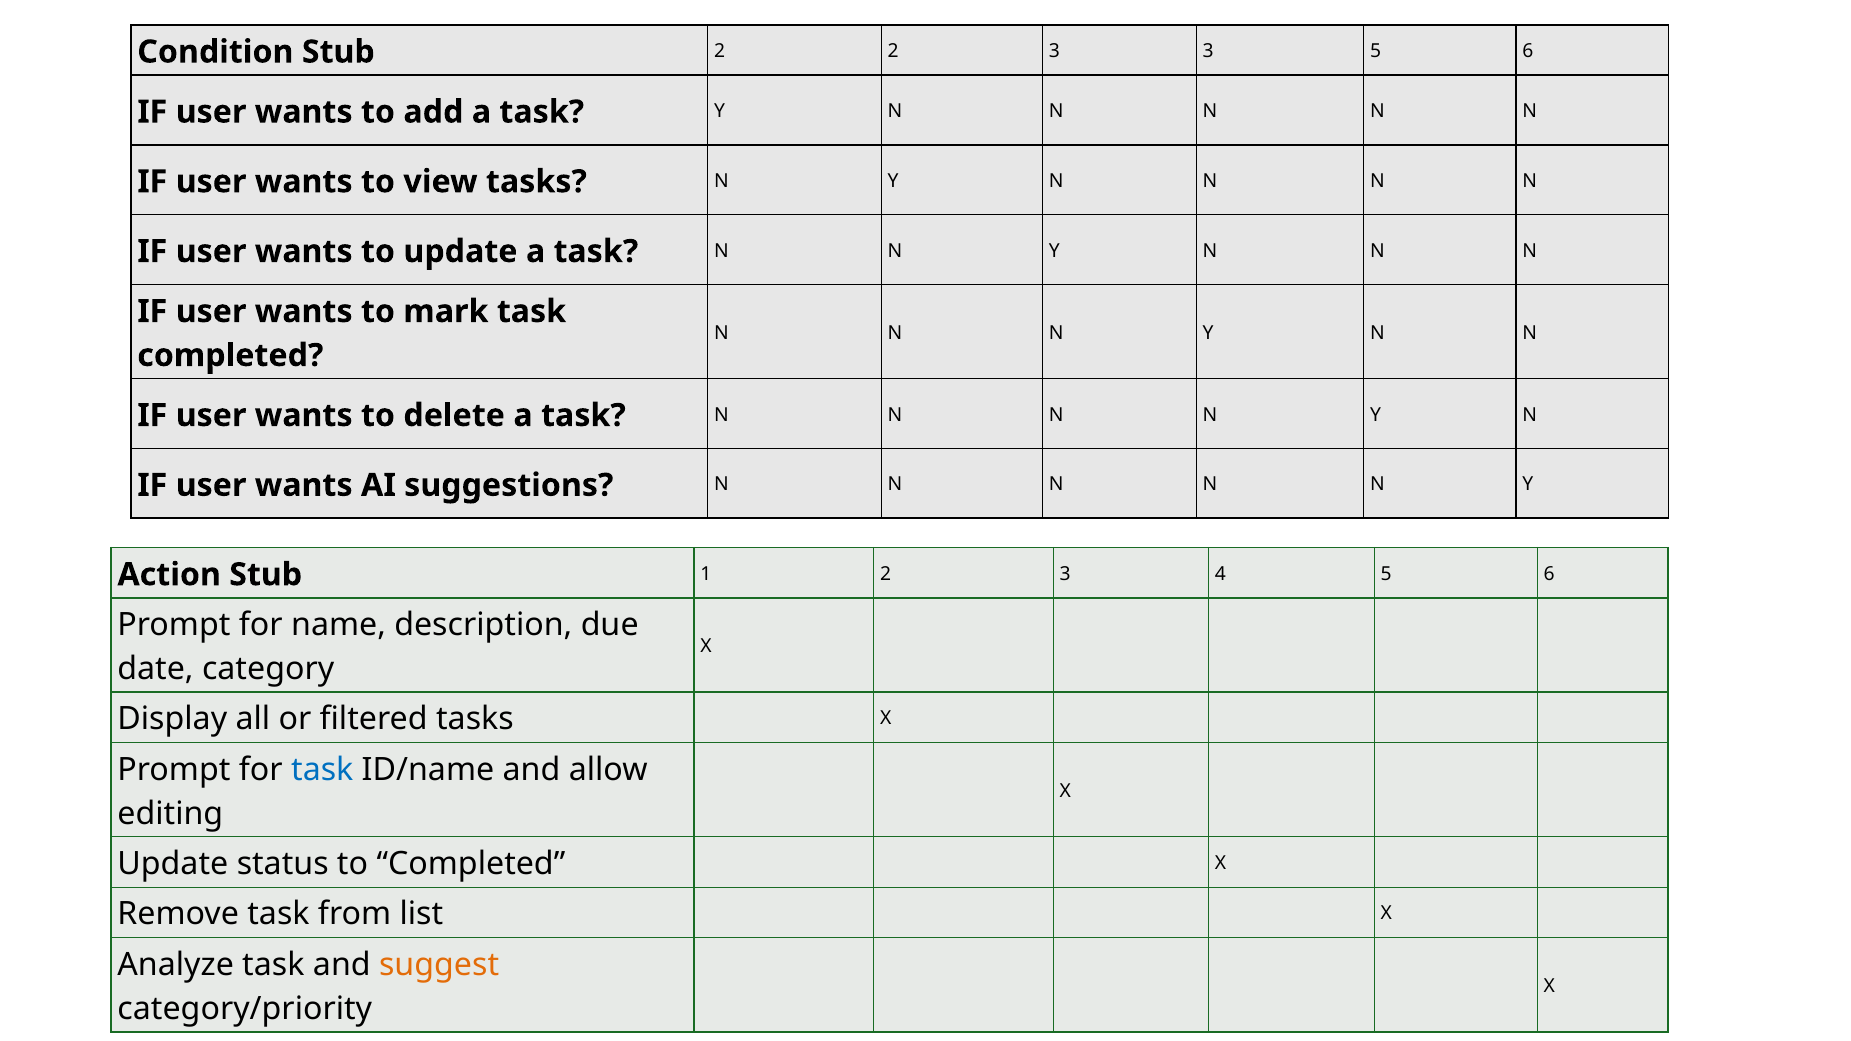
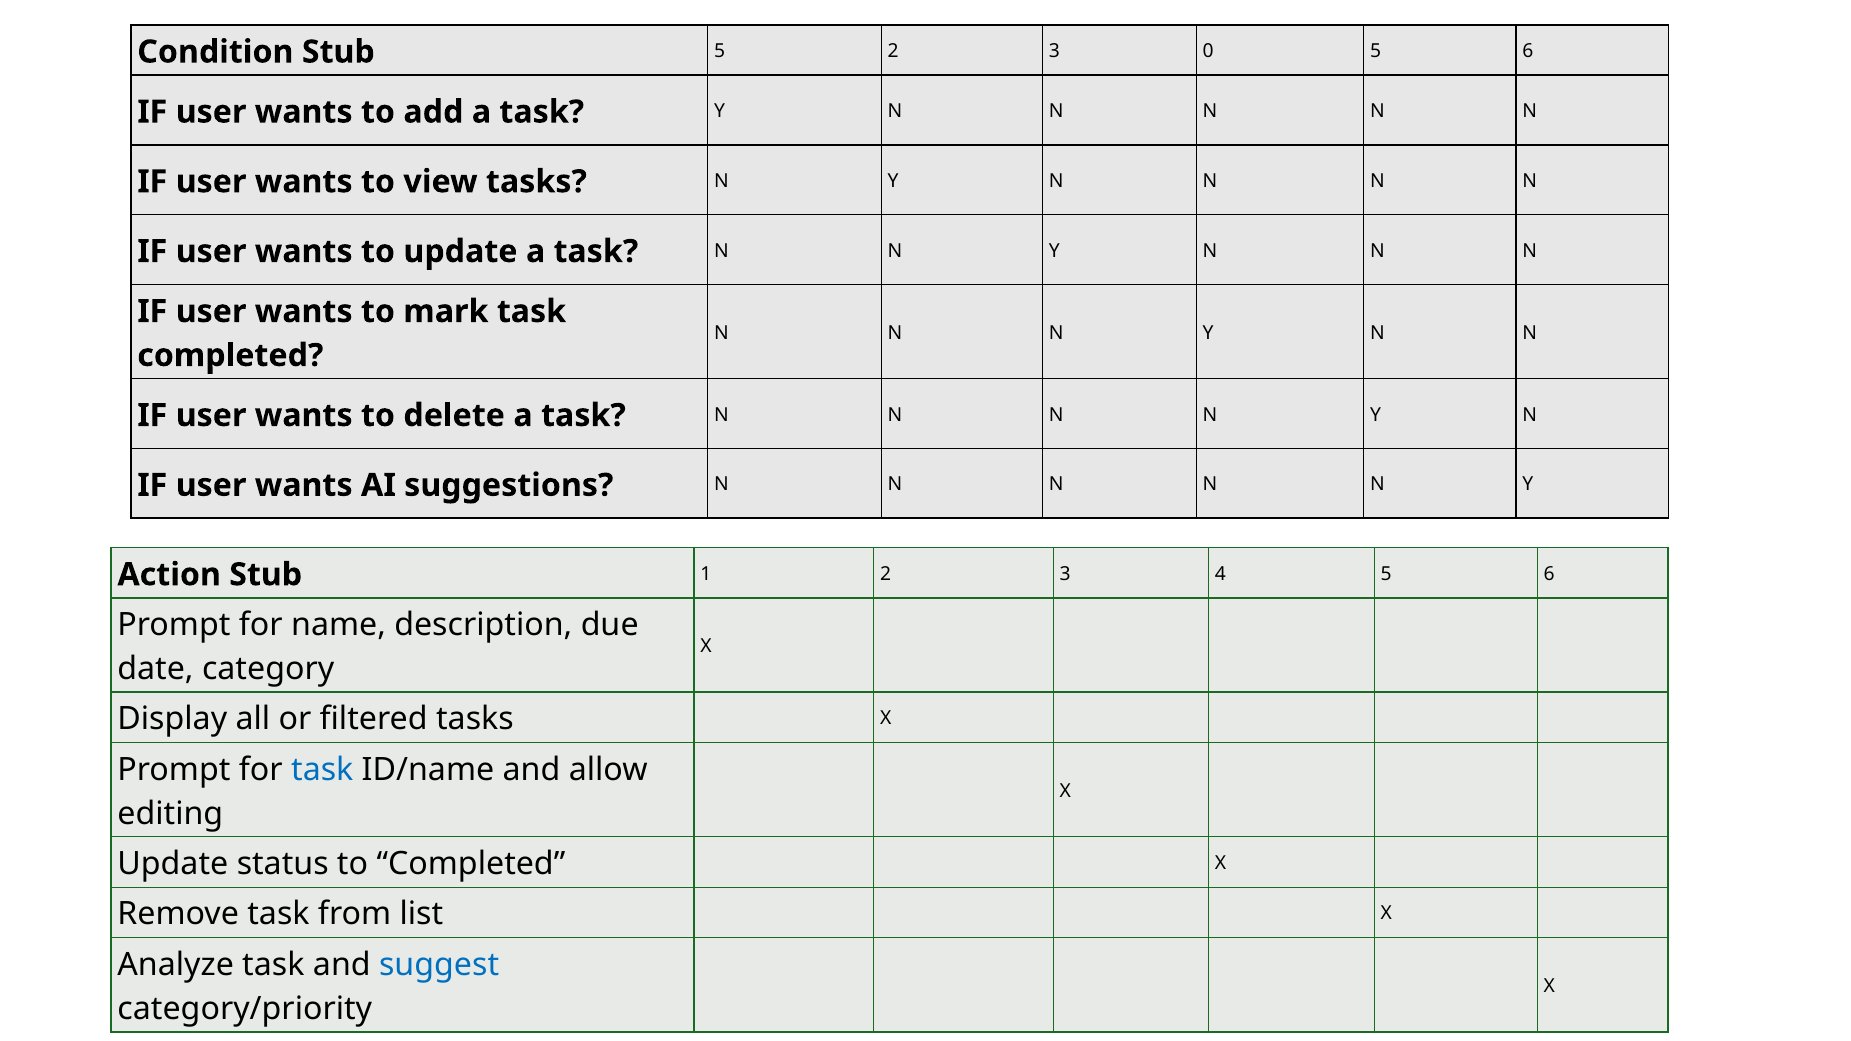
2 at (720, 51): 2 -> 5
3 3: 3 -> 0
suggest colour: orange -> blue
